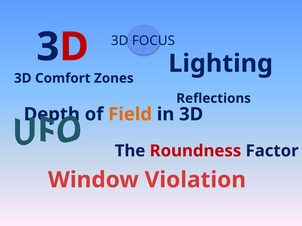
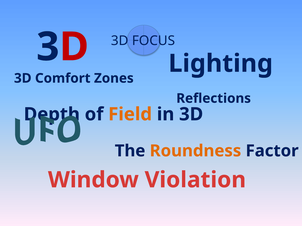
Roundness colour: red -> orange
